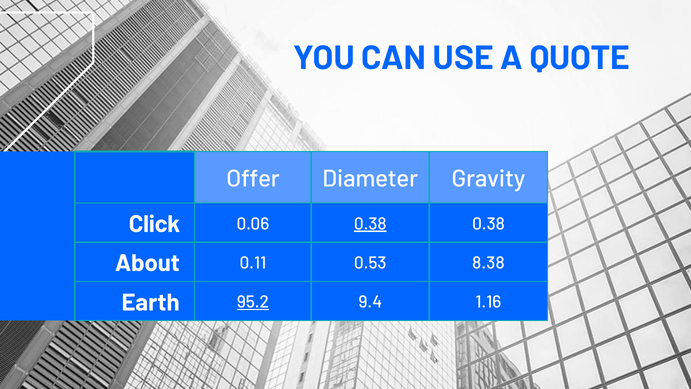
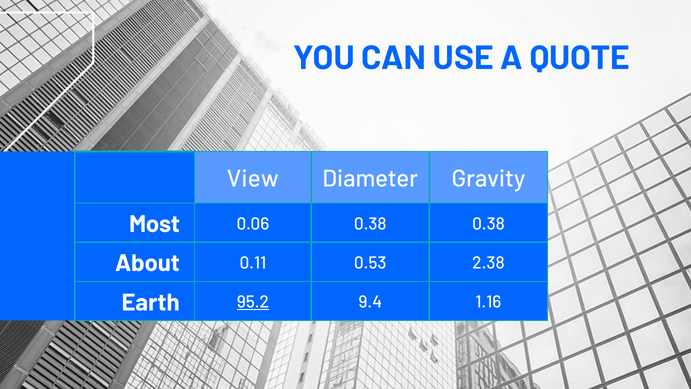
Offer: Offer -> View
Click: Click -> Most
0.38 at (370, 224) underline: present -> none
8.38: 8.38 -> 2.38
